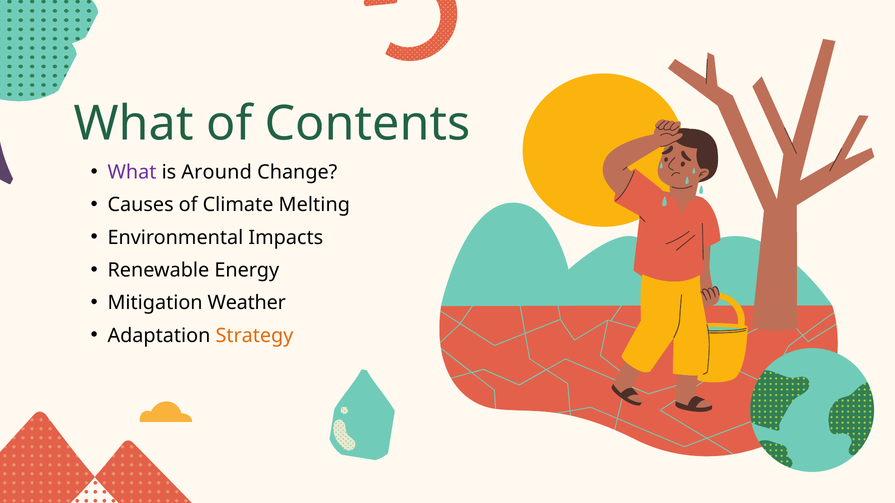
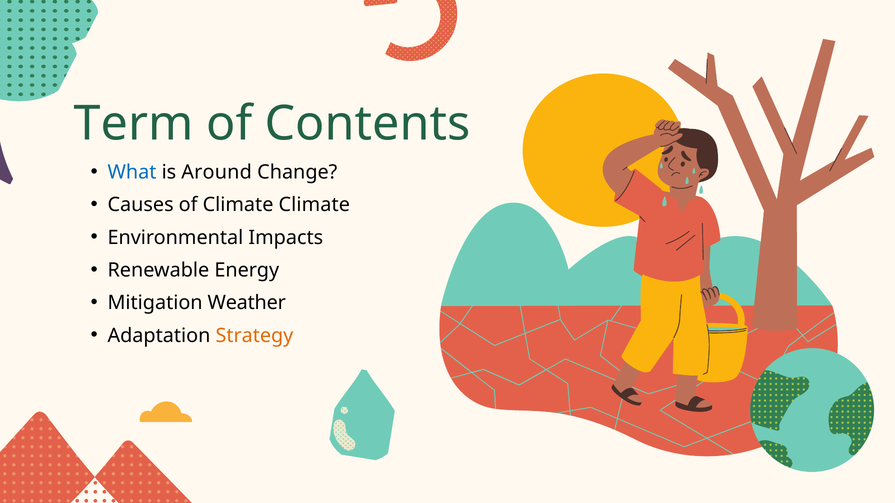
What at (134, 124): What -> Term
What at (132, 172) colour: purple -> blue
Climate Melting: Melting -> Climate
